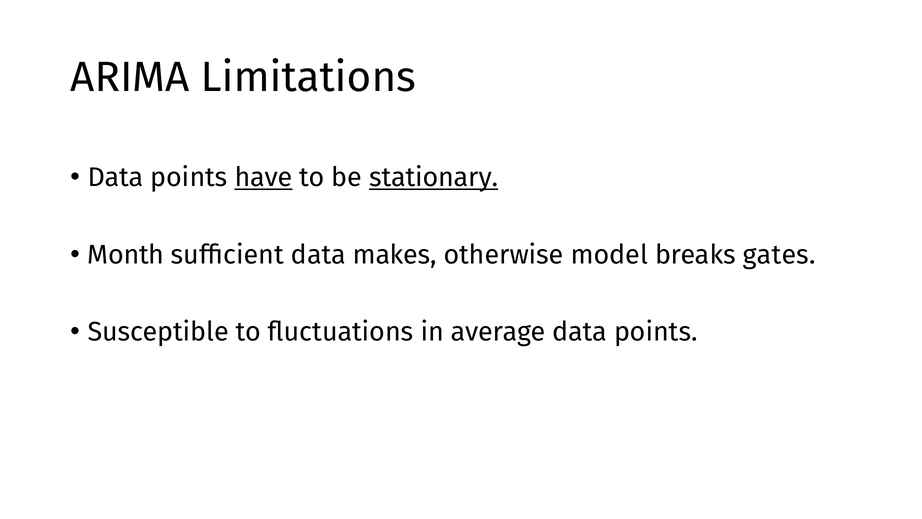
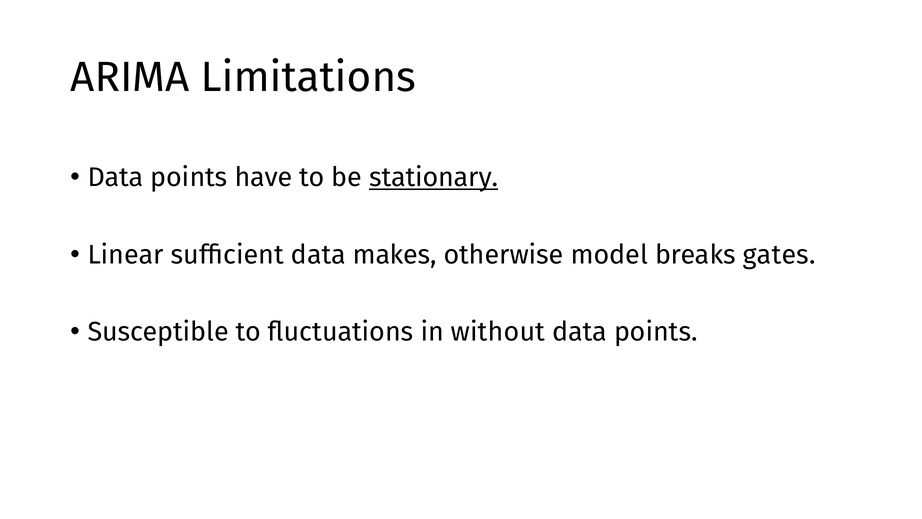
have underline: present -> none
Month: Month -> Linear
average: average -> without
